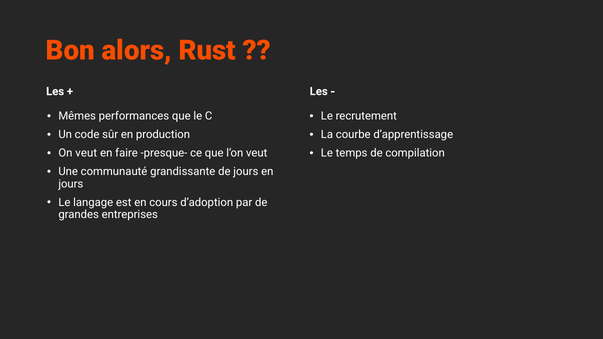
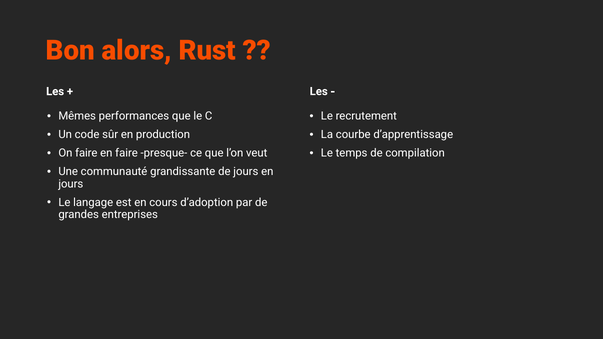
On veut: veut -> faire
